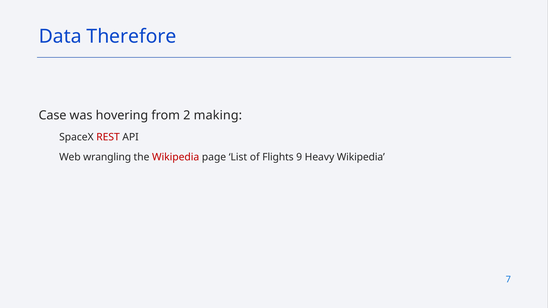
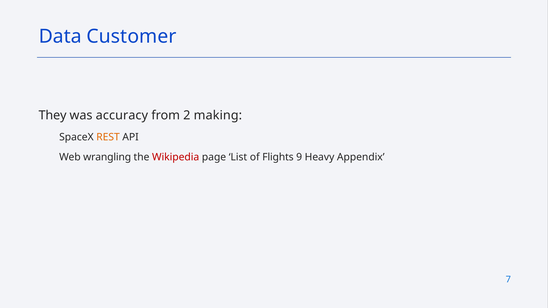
Therefore: Therefore -> Customer
Case: Case -> They
hovering: hovering -> accuracy
REST colour: red -> orange
Heavy Wikipedia: Wikipedia -> Appendix
